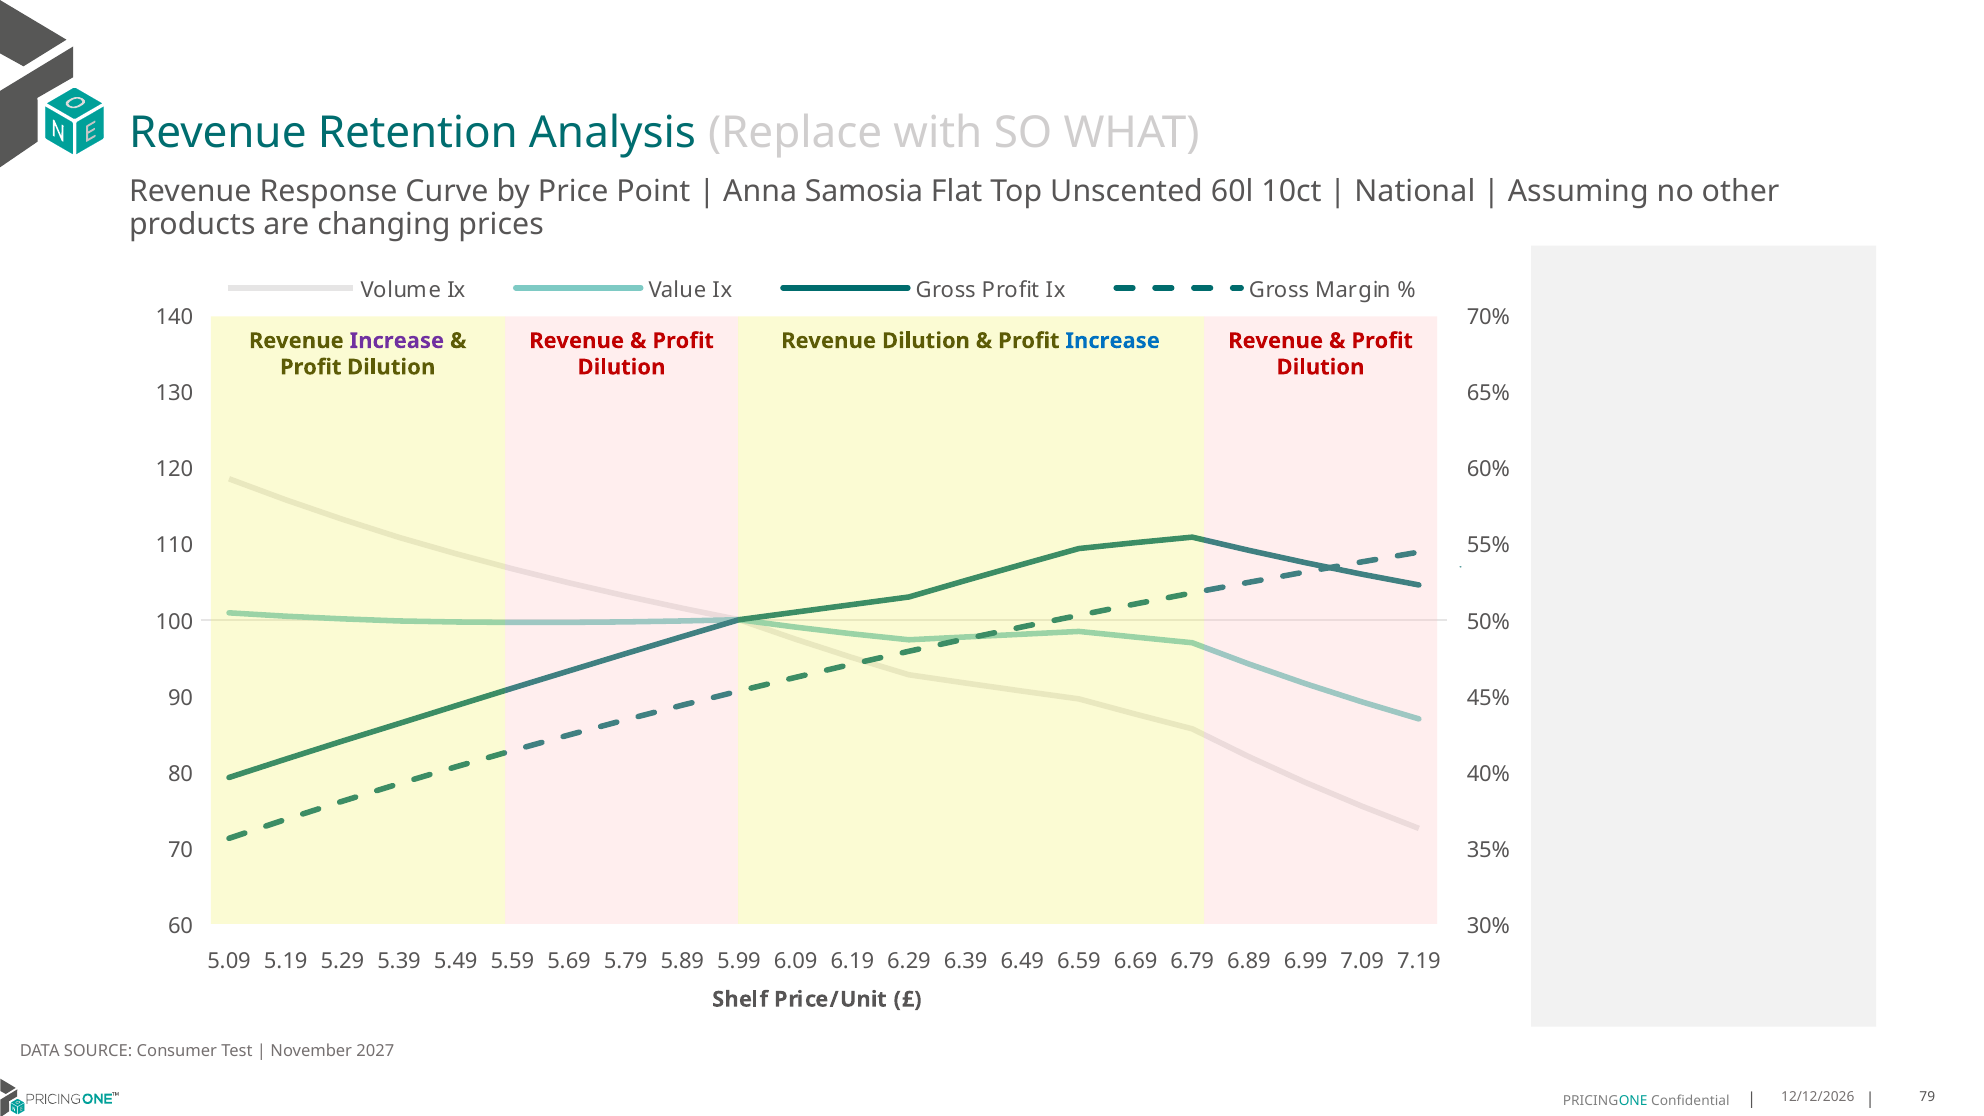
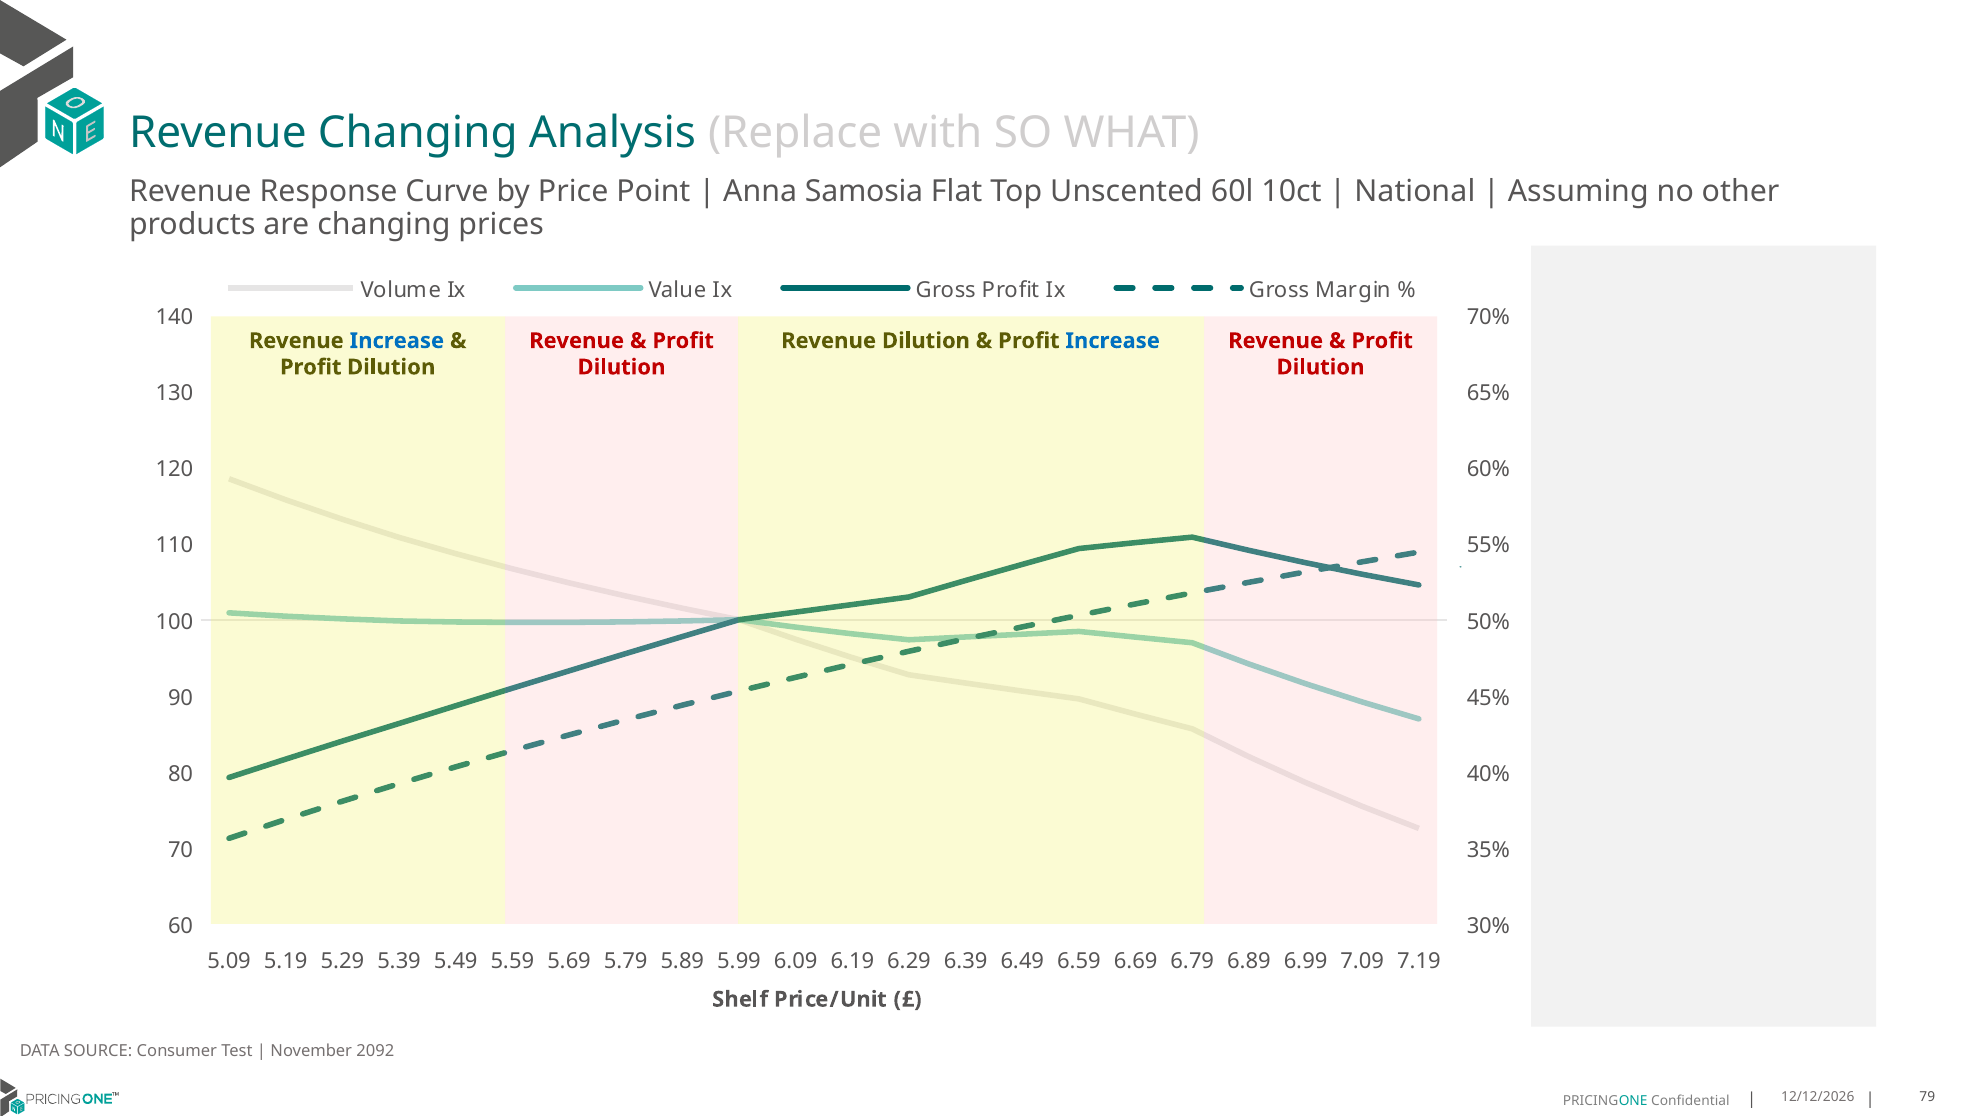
Revenue Retention: Retention -> Changing
Increase at (397, 341) colour: purple -> blue
2027: 2027 -> 2092
